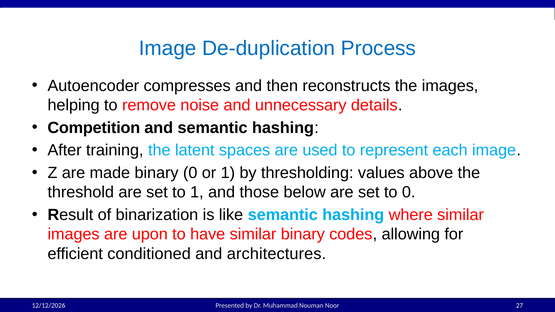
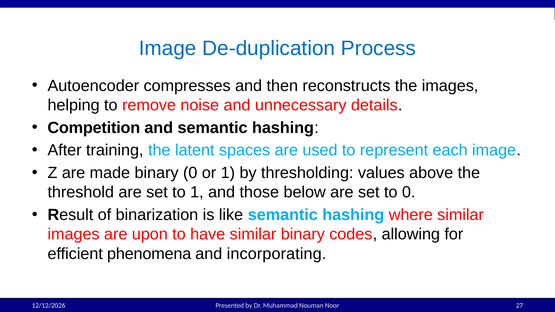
conditioned: conditioned -> phenomena
architectures: architectures -> incorporating
